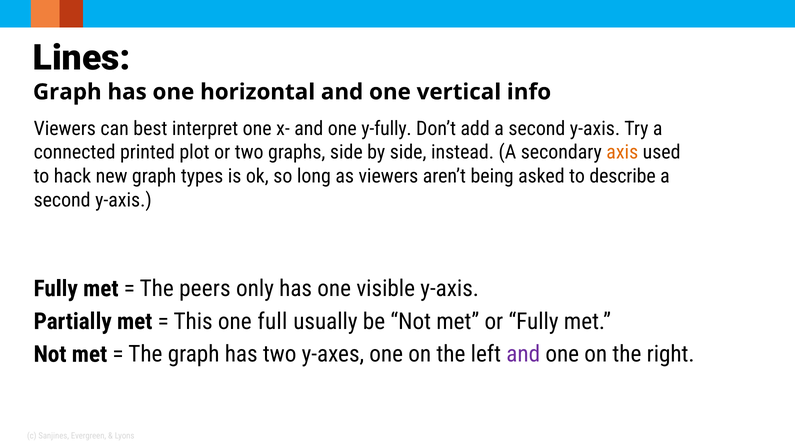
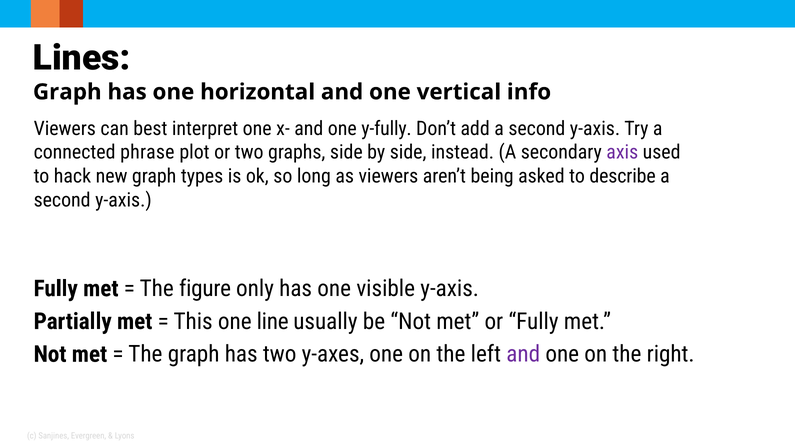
printed: printed -> phrase
axis colour: orange -> purple
peers: peers -> figure
full: full -> line
